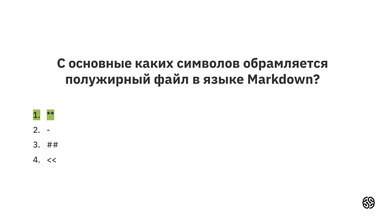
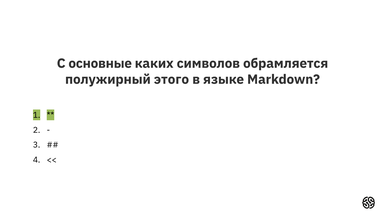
файл: файл -> этого
